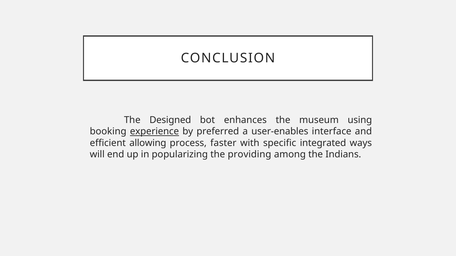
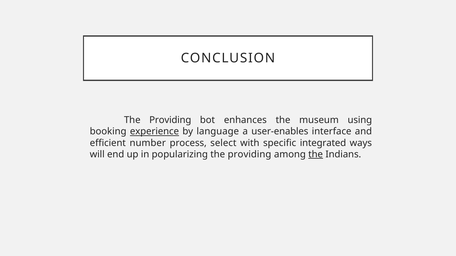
Designed at (170, 120): Designed -> Providing
preferred: preferred -> language
allowing: allowing -> number
faster: faster -> select
the at (316, 155) underline: none -> present
